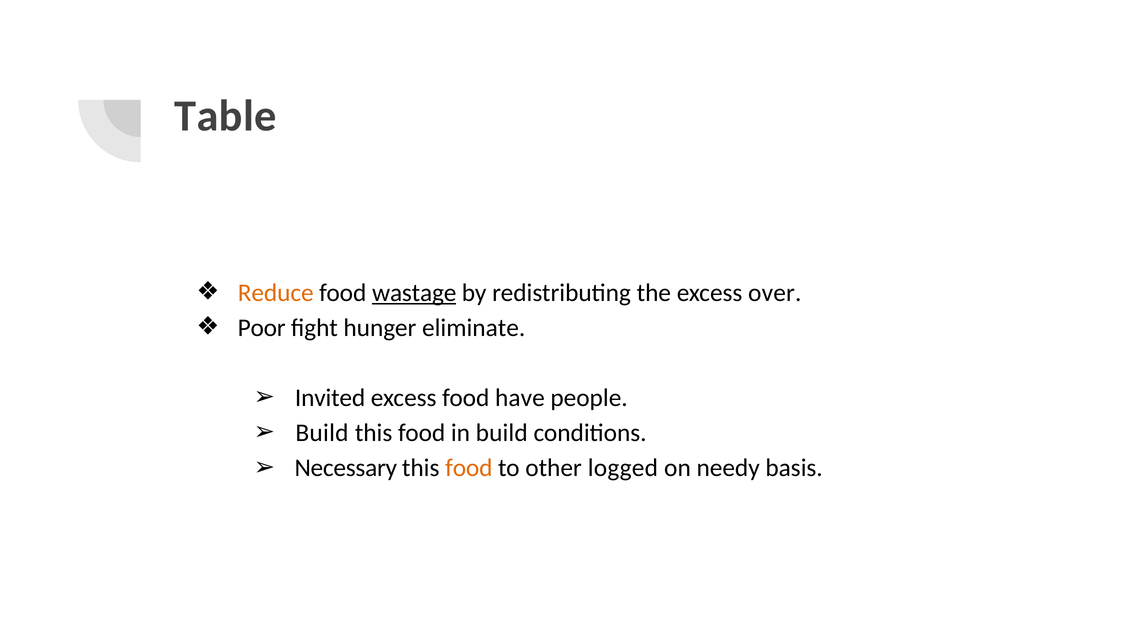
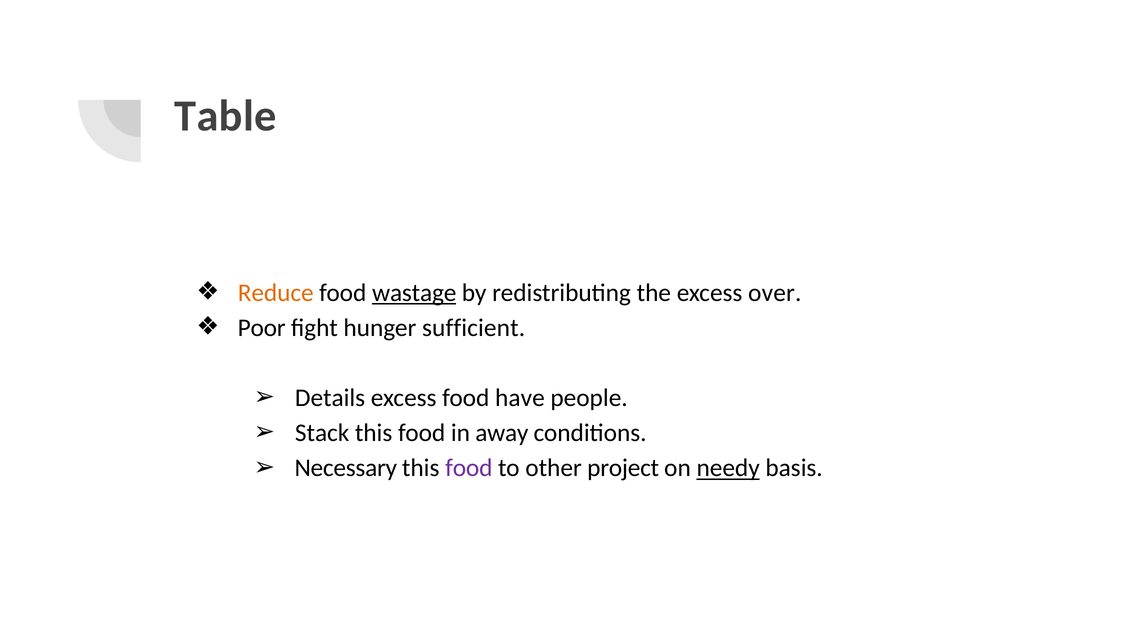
eliminate: eliminate -> sufficient
Invited: Invited -> Details
Build at (322, 433): Build -> Stack
in build: build -> away
food at (469, 468) colour: orange -> purple
logged: logged -> project
needy underline: none -> present
